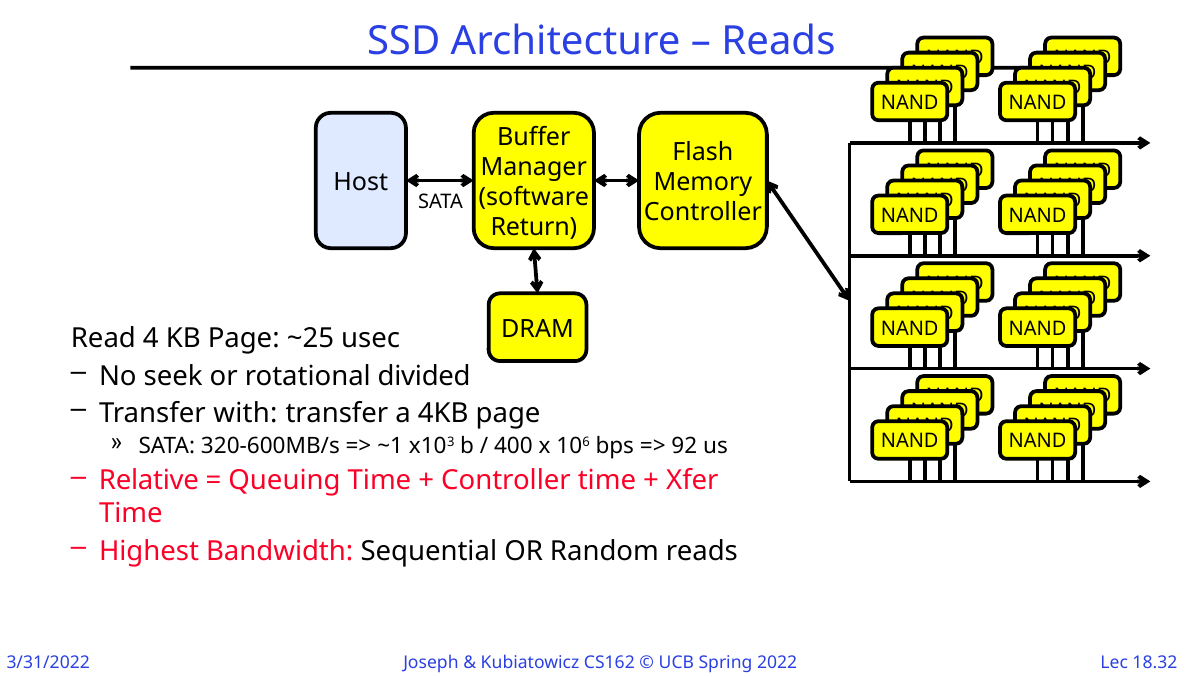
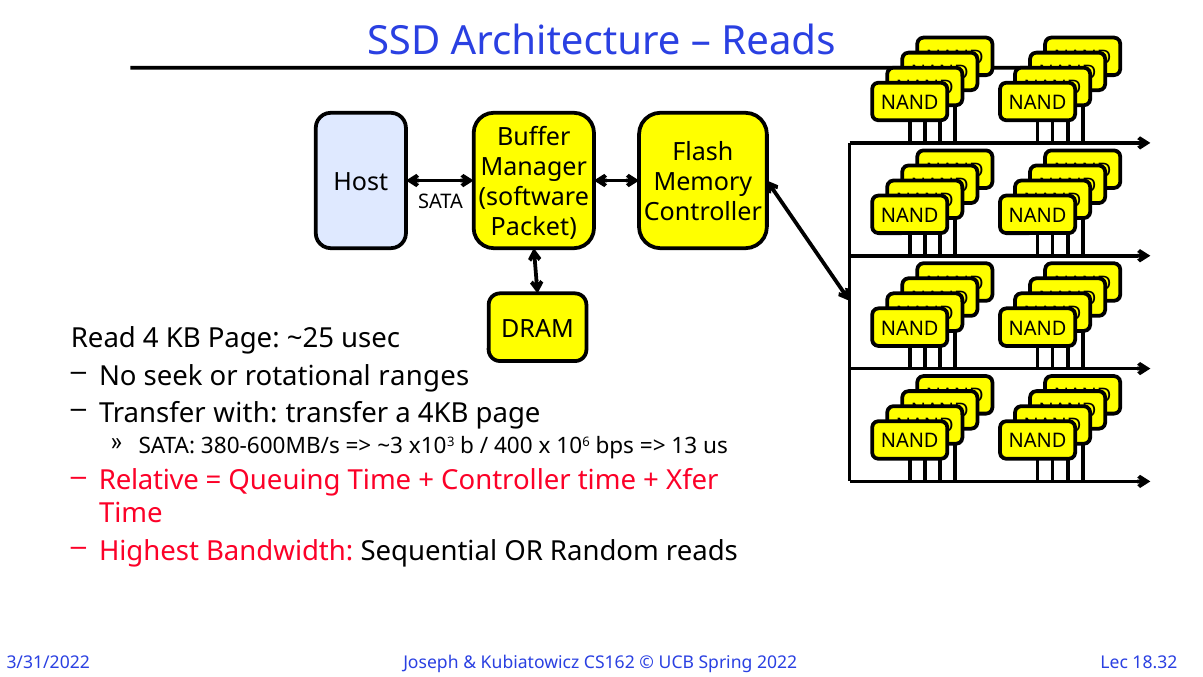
Return: Return -> Packet
divided: divided -> ranges
320-600MB/s: 320-600MB/s -> 380-600MB/s
~1: ~1 -> ~3
92: 92 -> 13
